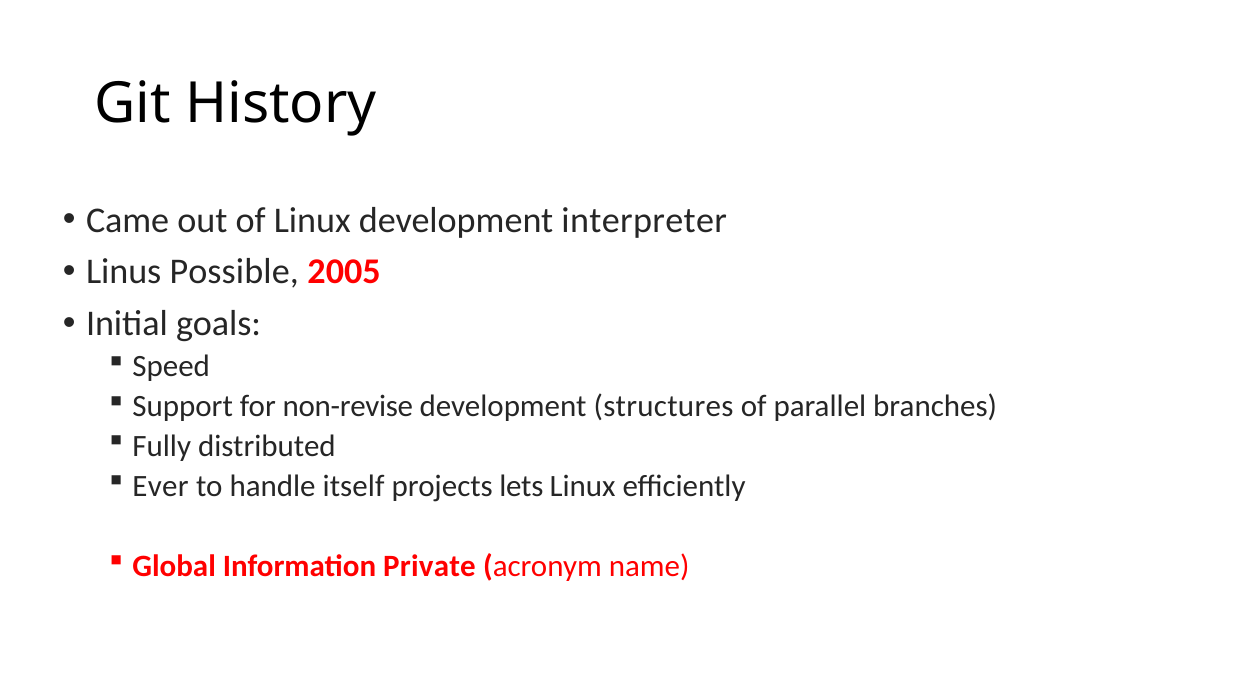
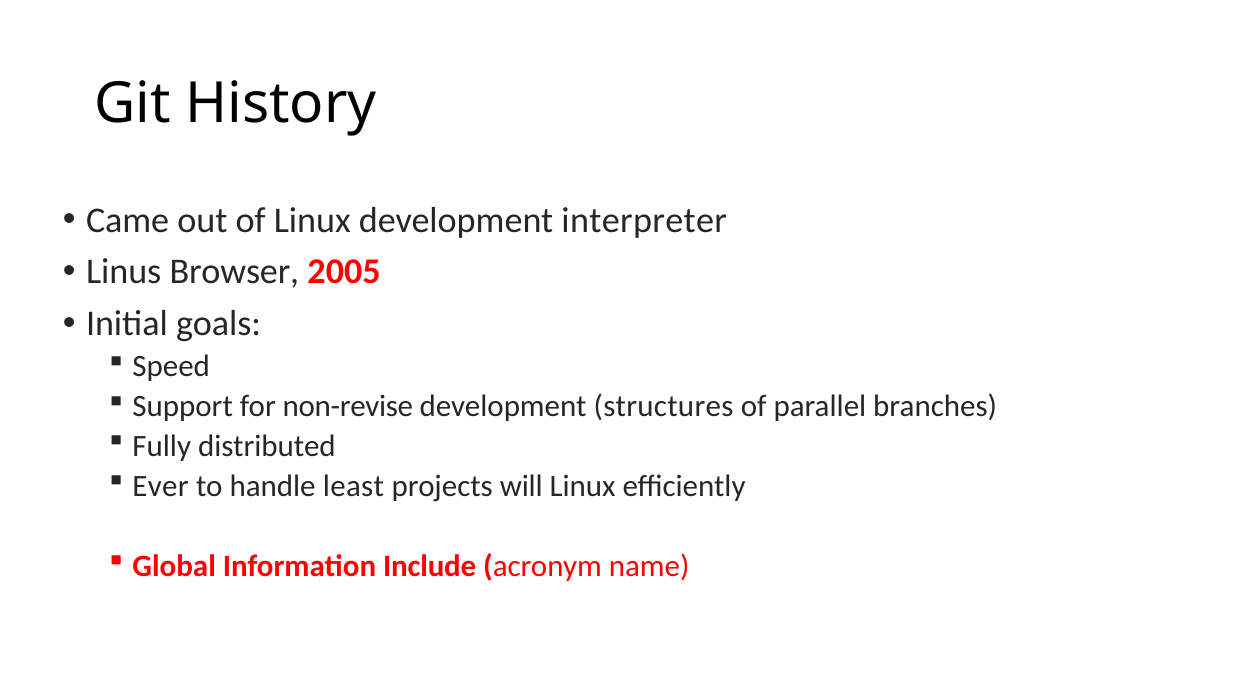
Possible: Possible -> Browser
itself: itself -> least
lets: lets -> will
Private: Private -> Include
